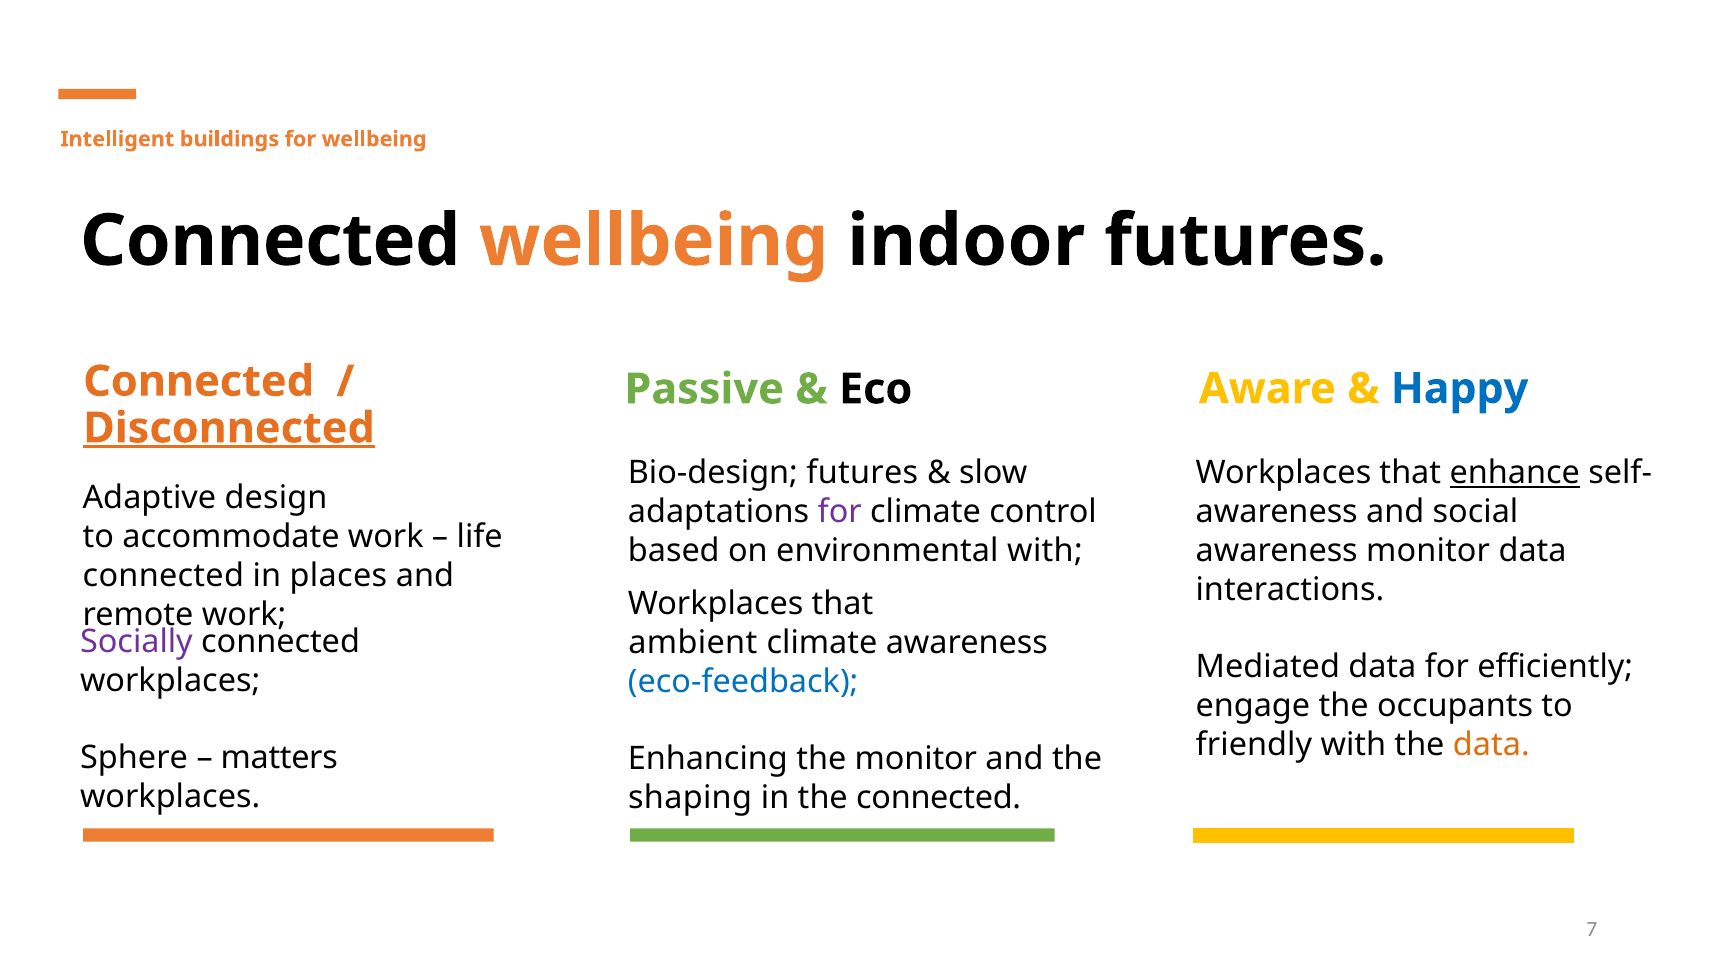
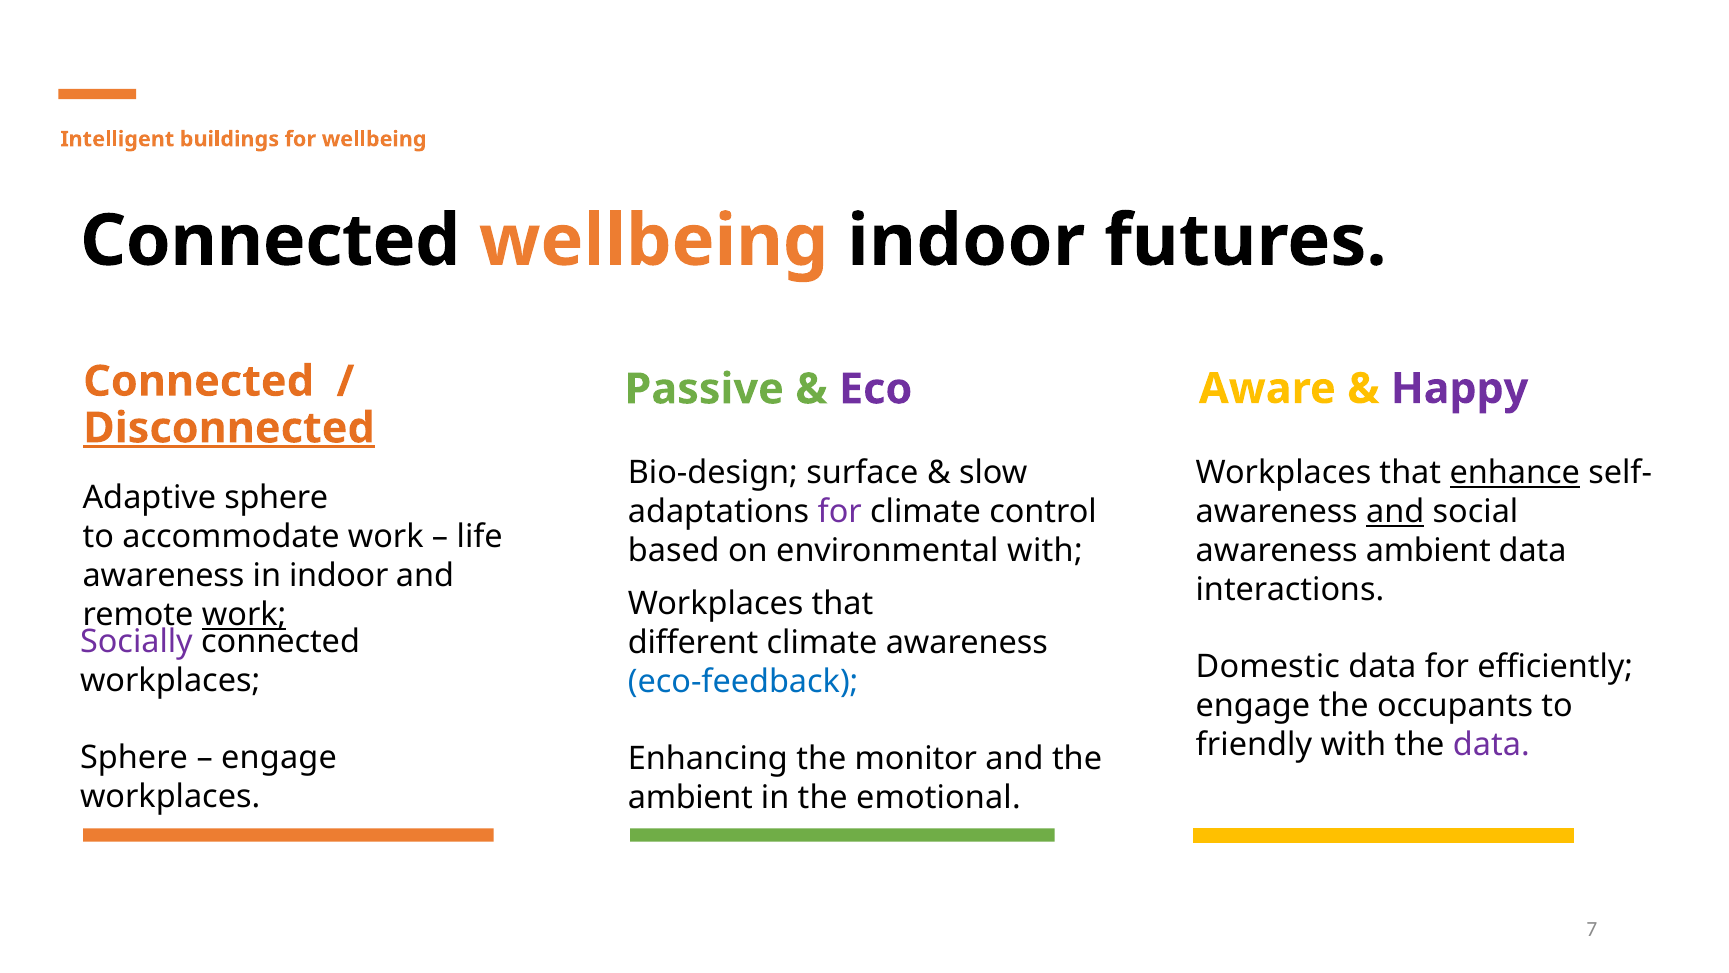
Eco colour: black -> purple
Happy colour: blue -> purple
Bio-design futures: futures -> surface
Adaptive design: design -> sphere
and at (1395, 511) underline: none -> present
awareness monitor: monitor -> ambient
connected at (163, 576): connected -> awareness
in places: places -> indoor
work at (244, 614) underline: none -> present
ambient: ambient -> different
Mediated: Mediated -> Domestic
data at (1491, 745) colour: orange -> purple
matters at (279, 758): matters -> engage
shaping at (690, 798): shaping -> ambient
the connected: connected -> emotional
